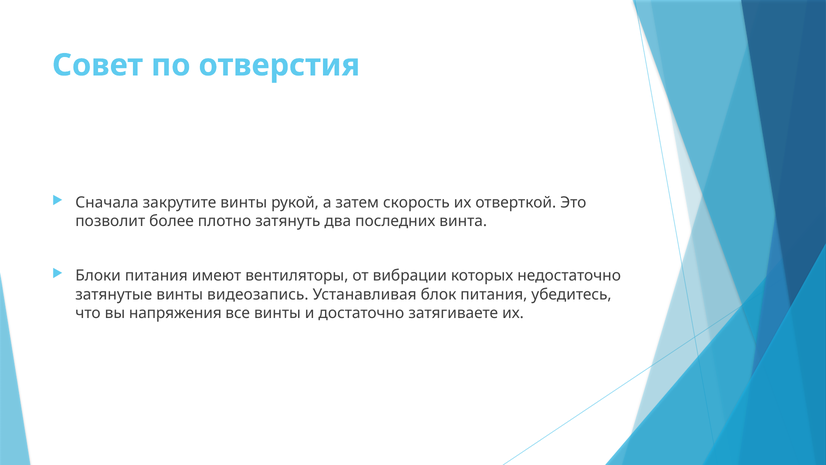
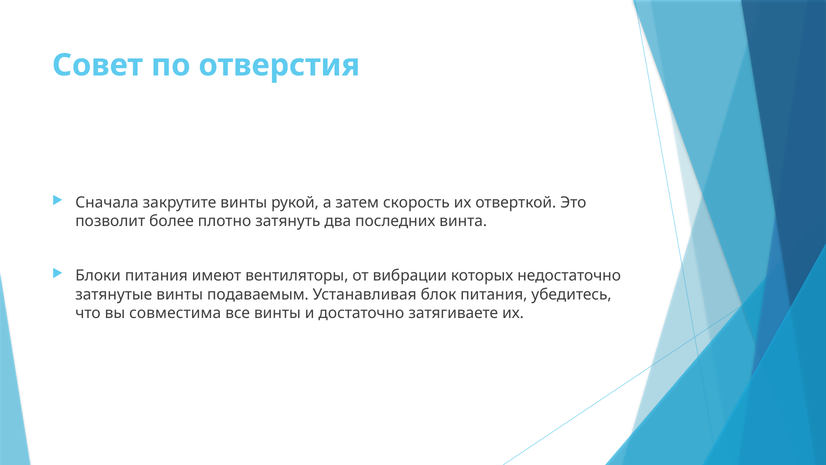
видеозапись: видеозапись -> подаваемым
напряжения: напряжения -> совместима
